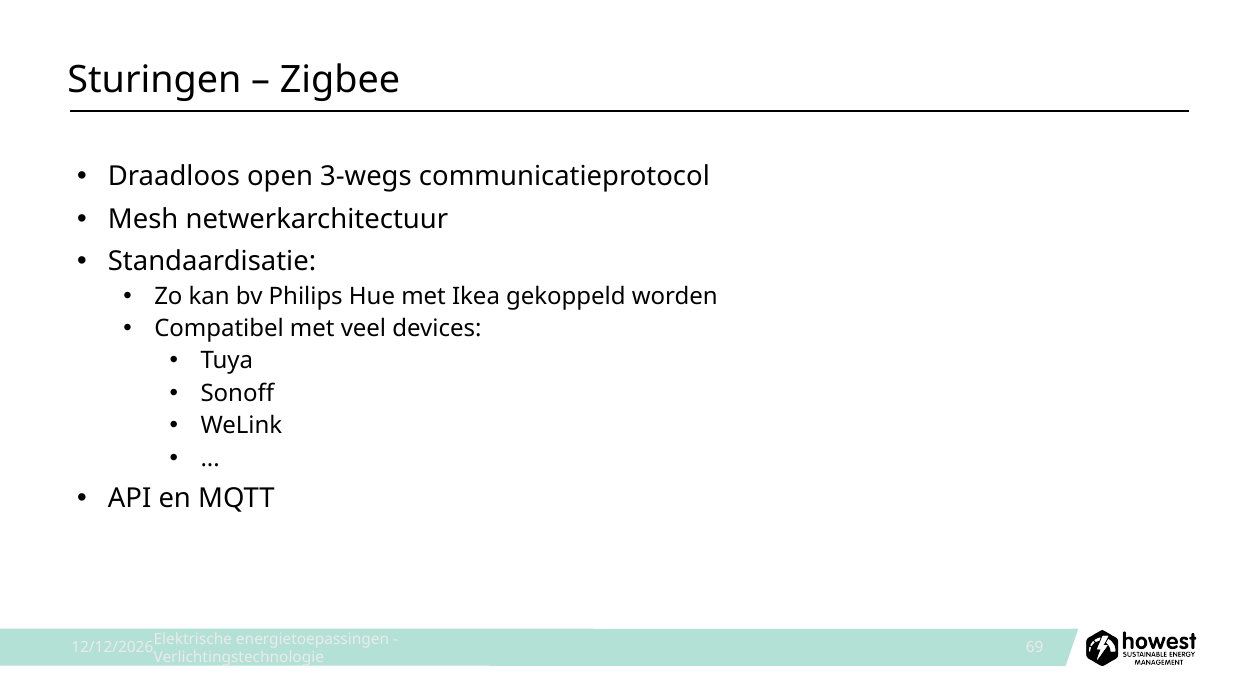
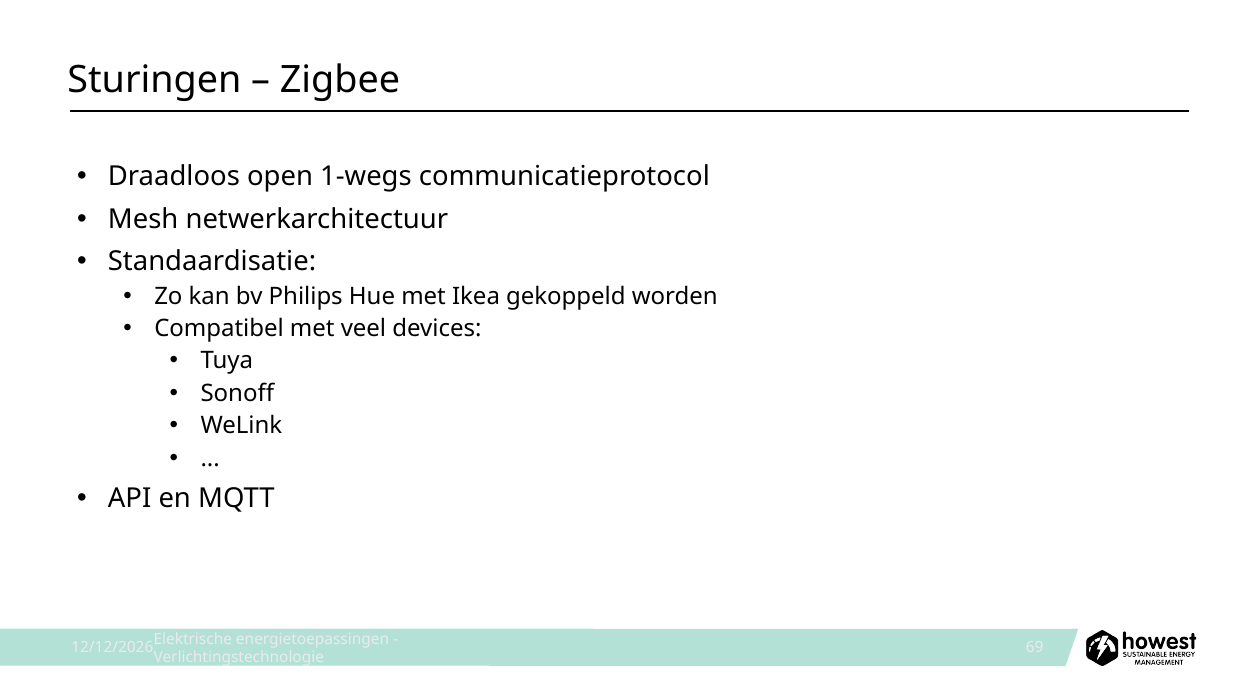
3-wegs: 3-wegs -> 1-wegs
